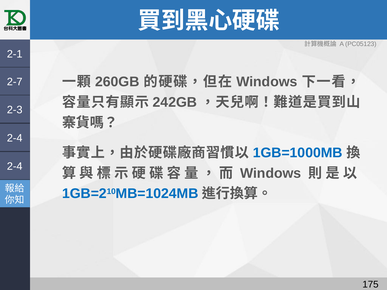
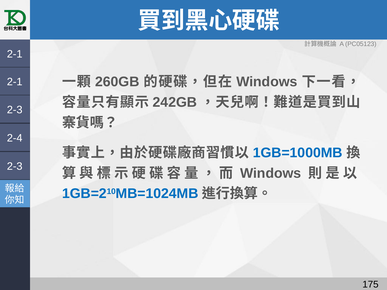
2-7 at (15, 82): 2-7 -> 2-1
2-4 at (15, 167): 2-4 -> 2-3
